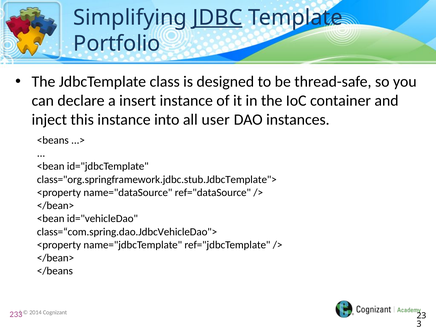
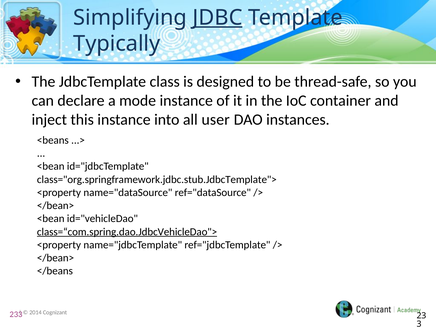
Portfolio: Portfolio -> Typically
insert: insert -> mode
class=“com.spring.dao.JdbcVehicleDao"> underline: none -> present
